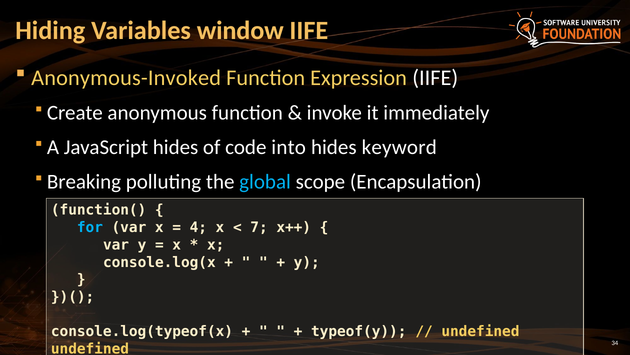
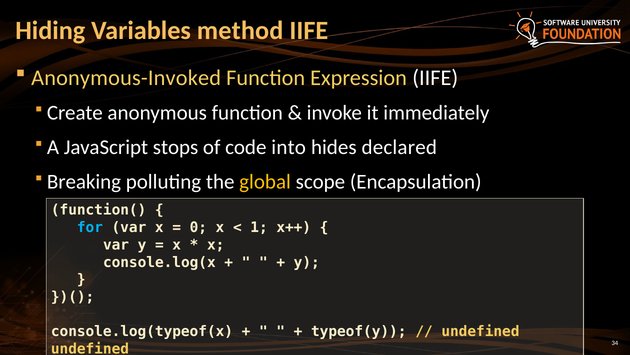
window: window -> method
JavaScript hides: hides -> stops
keyword: keyword -> declared
global colour: light blue -> yellow
4: 4 -> 0
7: 7 -> 1
